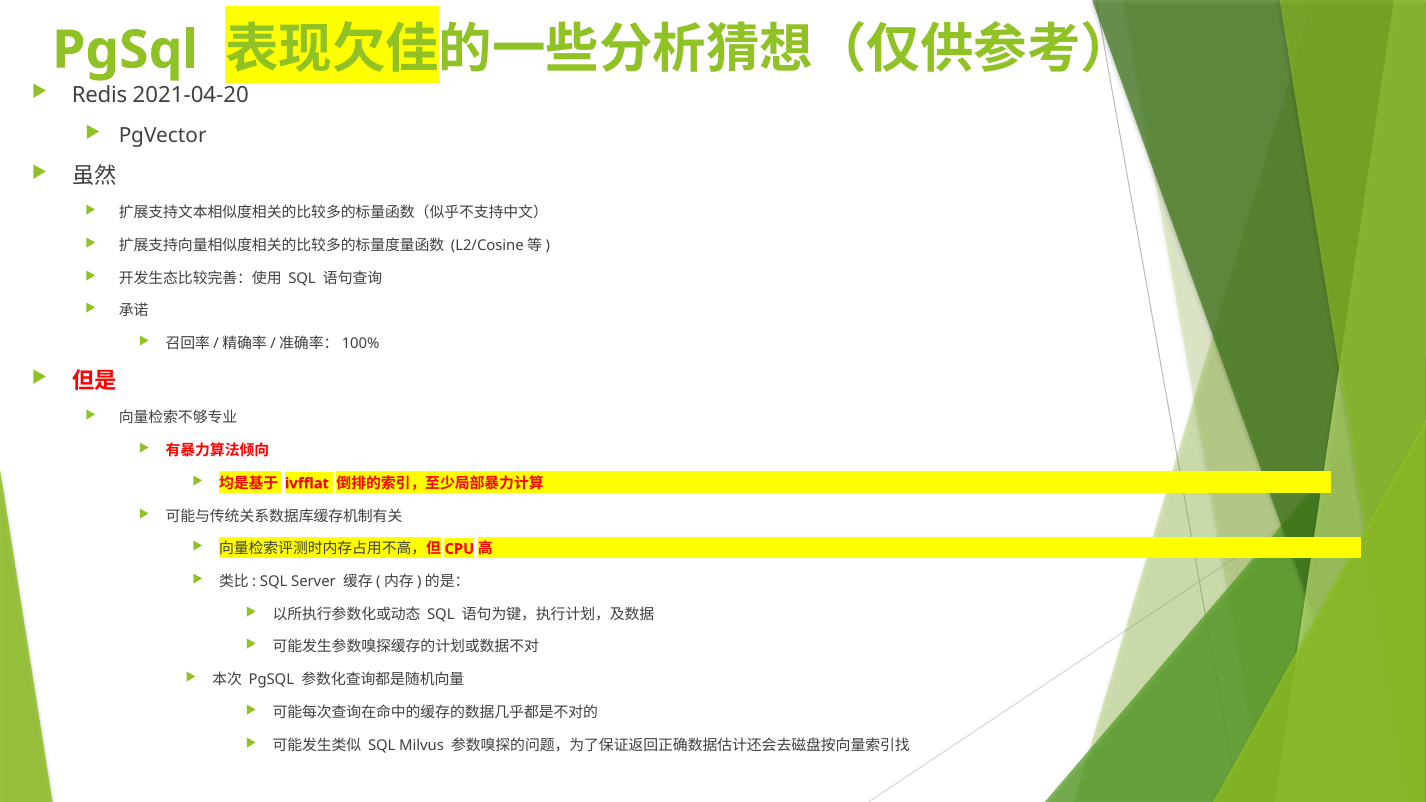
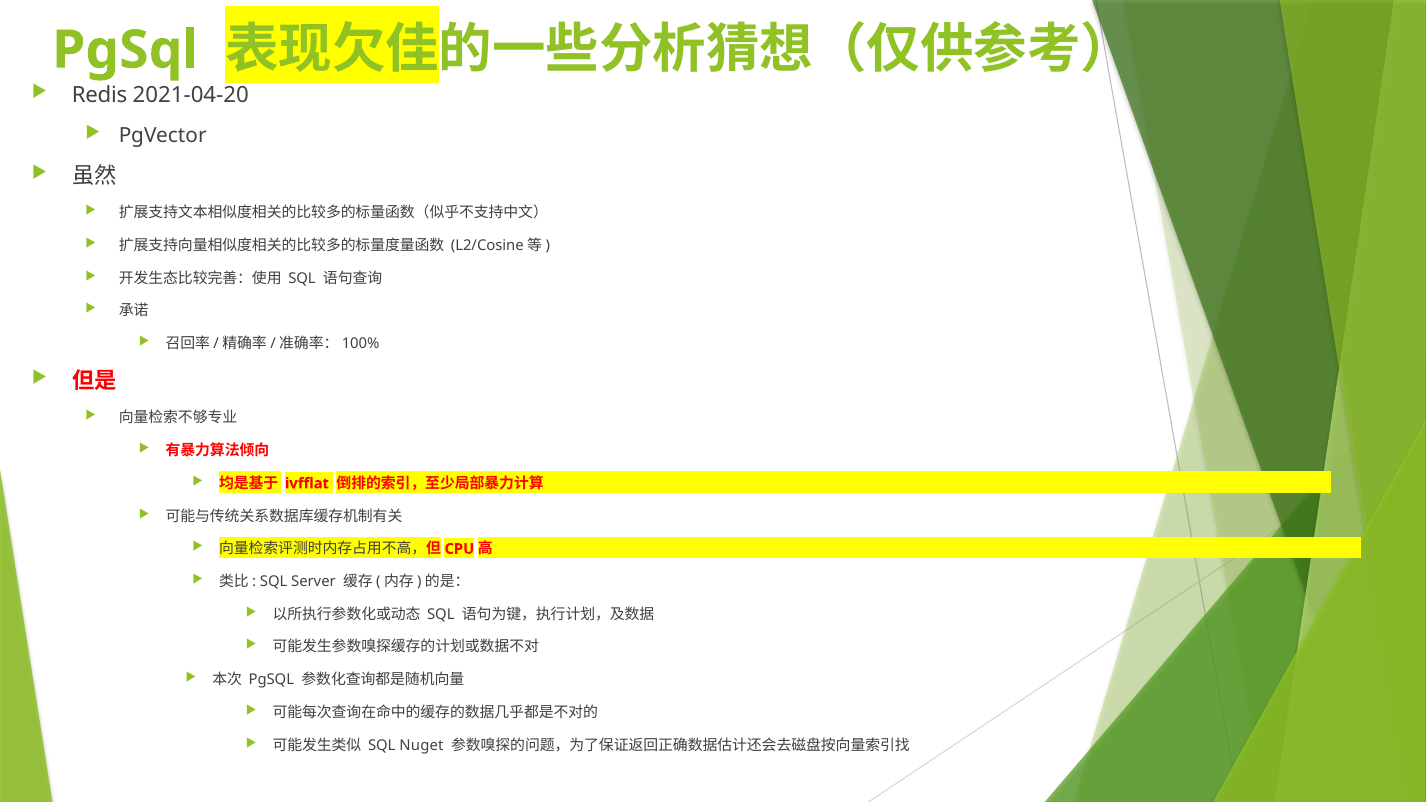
Milvus: Milvus -> Nuget
